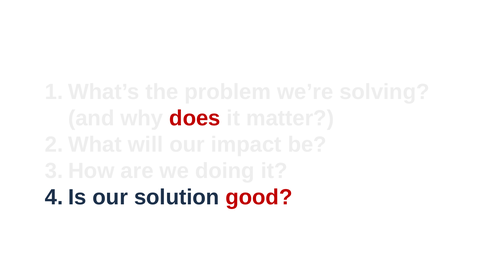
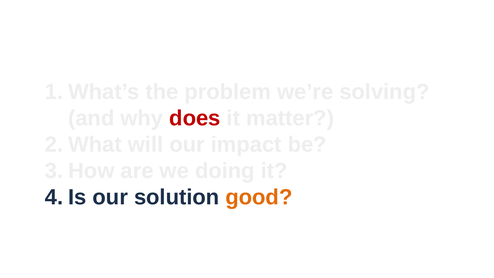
good colour: red -> orange
